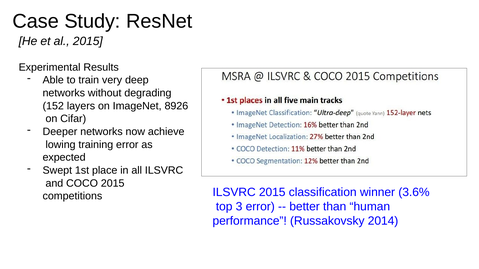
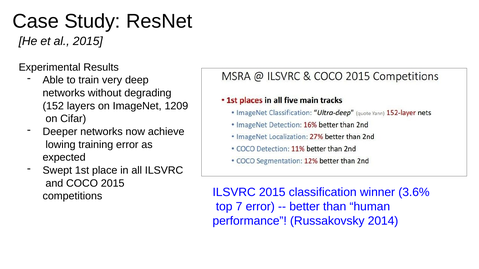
8926: 8926 -> 1209
3: 3 -> 7
